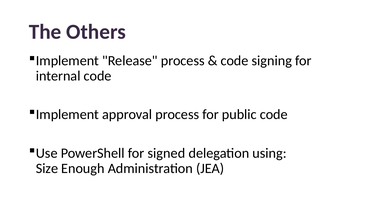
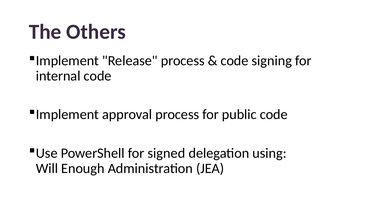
Size: Size -> Will
